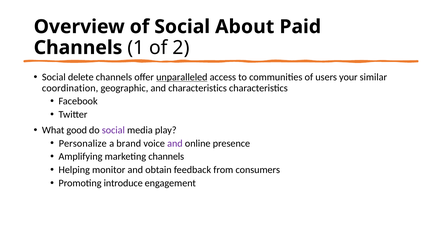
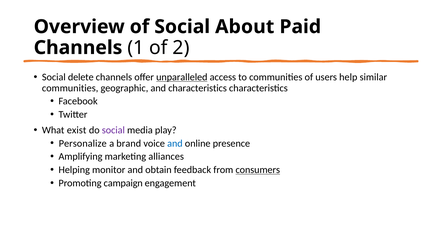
your: your -> help
coordination at (70, 88): coordination -> communities
good: good -> exist
and at (175, 143) colour: purple -> blue
marketing channels: channels -> alliances
consumers underline: none -> present
introduce: introduce -> campaign
